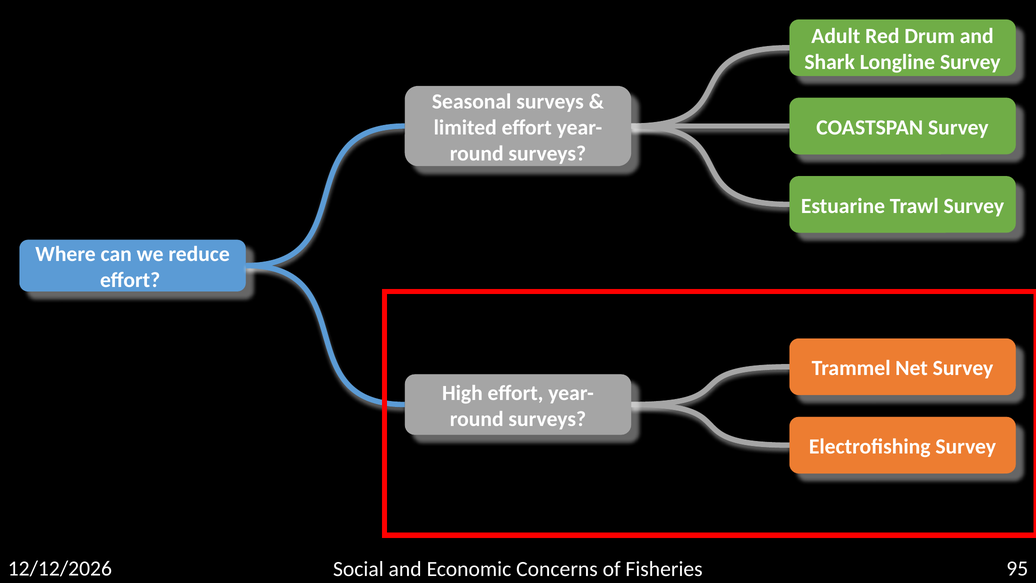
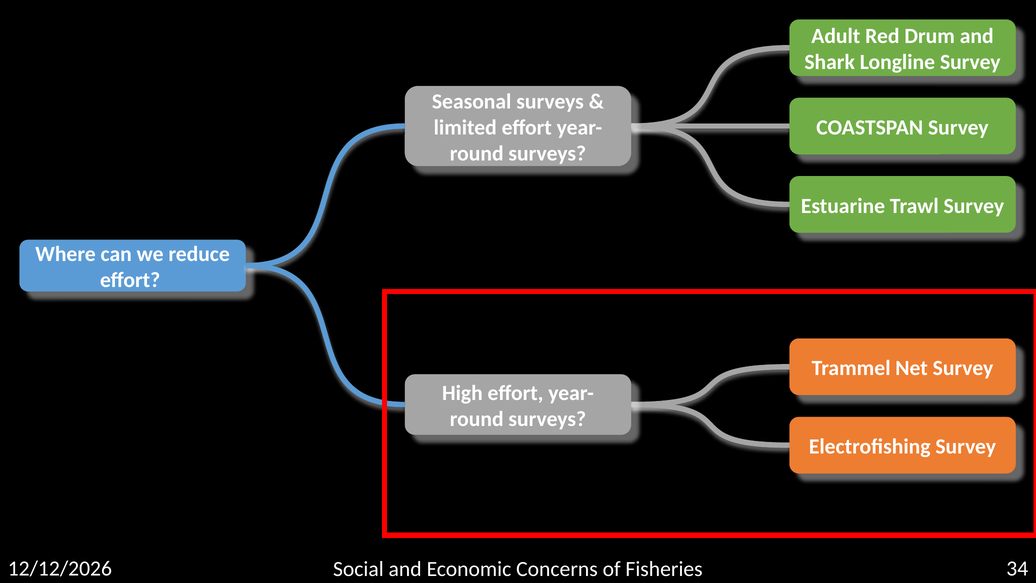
95: 95 -> 34
